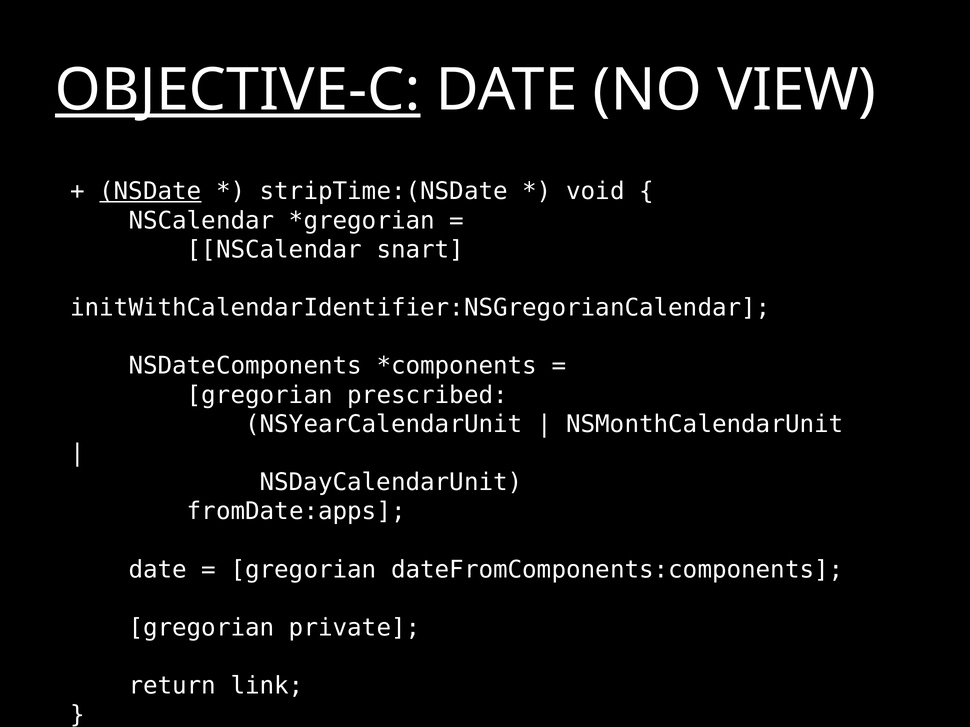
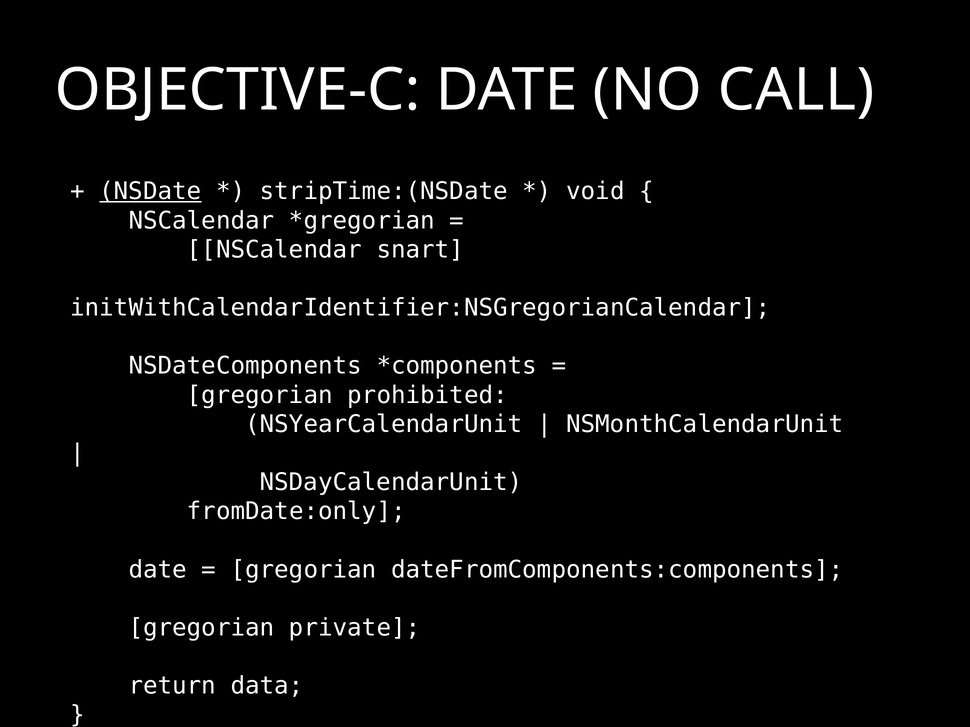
OBJECTIVE-C underline: present -> none
VIEW: VIEW -> CALL
prescribed: prescribed -> prohibited
fromDate:apps: fromDate:apps -> fromDate:only
link: link -> data
